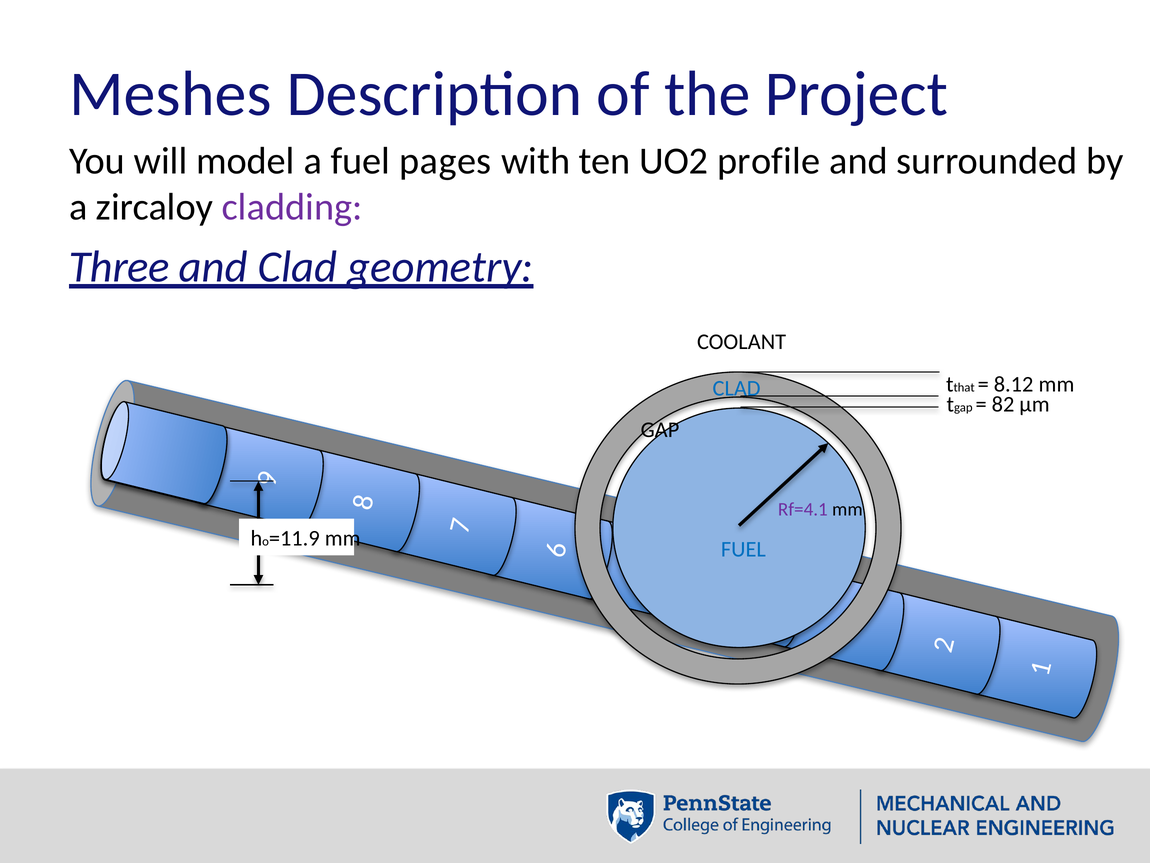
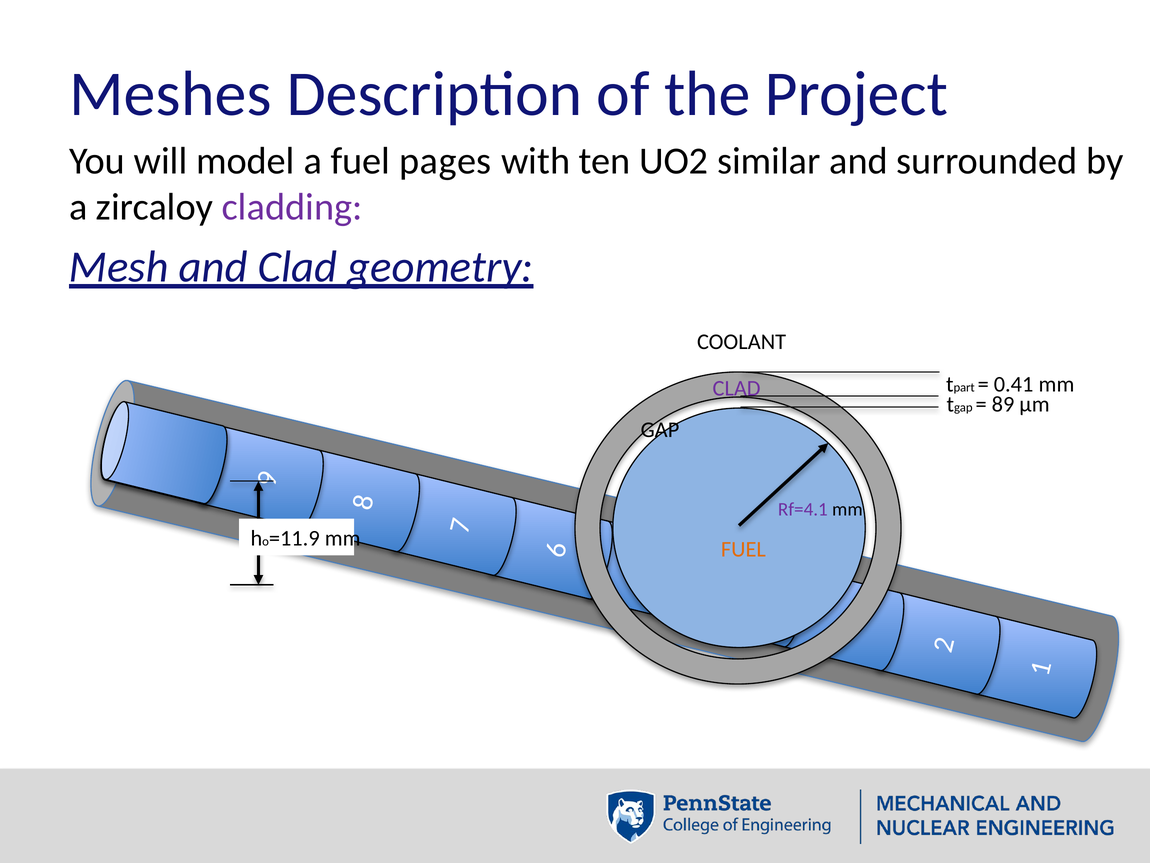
profile: profile -> similar
Three: Three -> Mesh
that: that -> part
8.12: 8.12 -> 0.41
CLAD at (737, 388) colour: blue -> purple
82: 82 -> 89
FUEL at (743, 549) colour: blue -> orange
